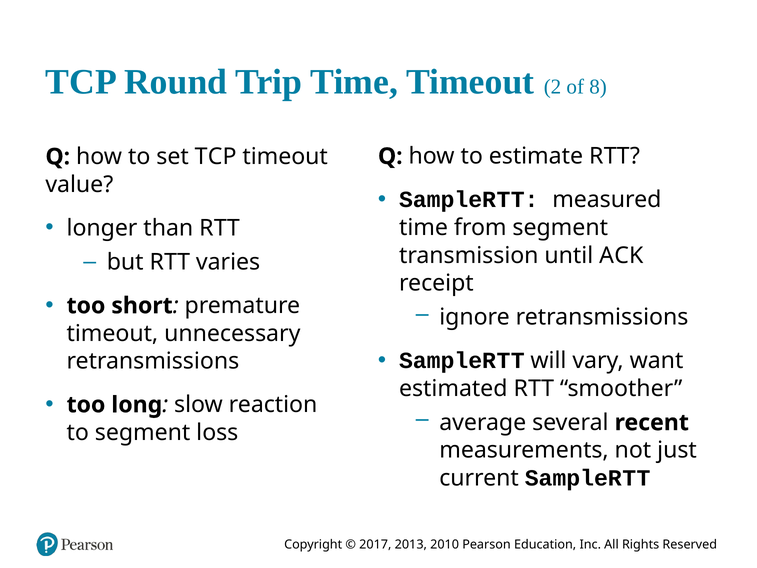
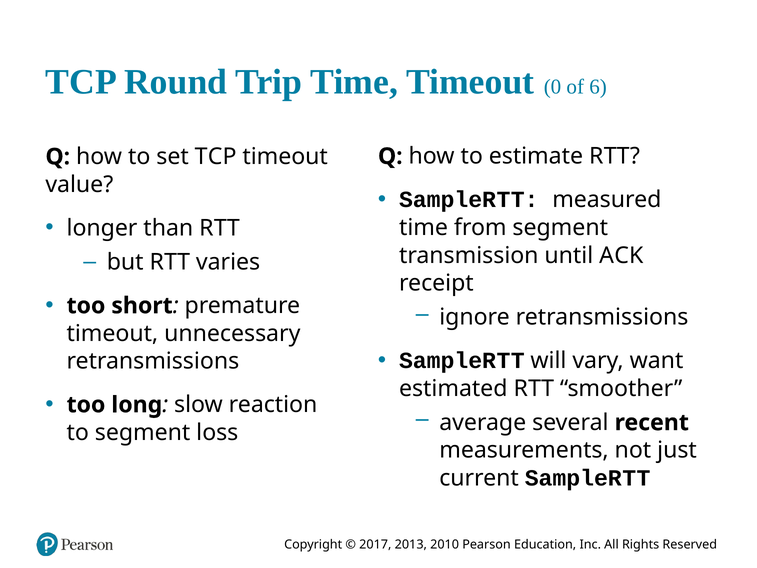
2: 2 -> 0
8: 8 -> 6
